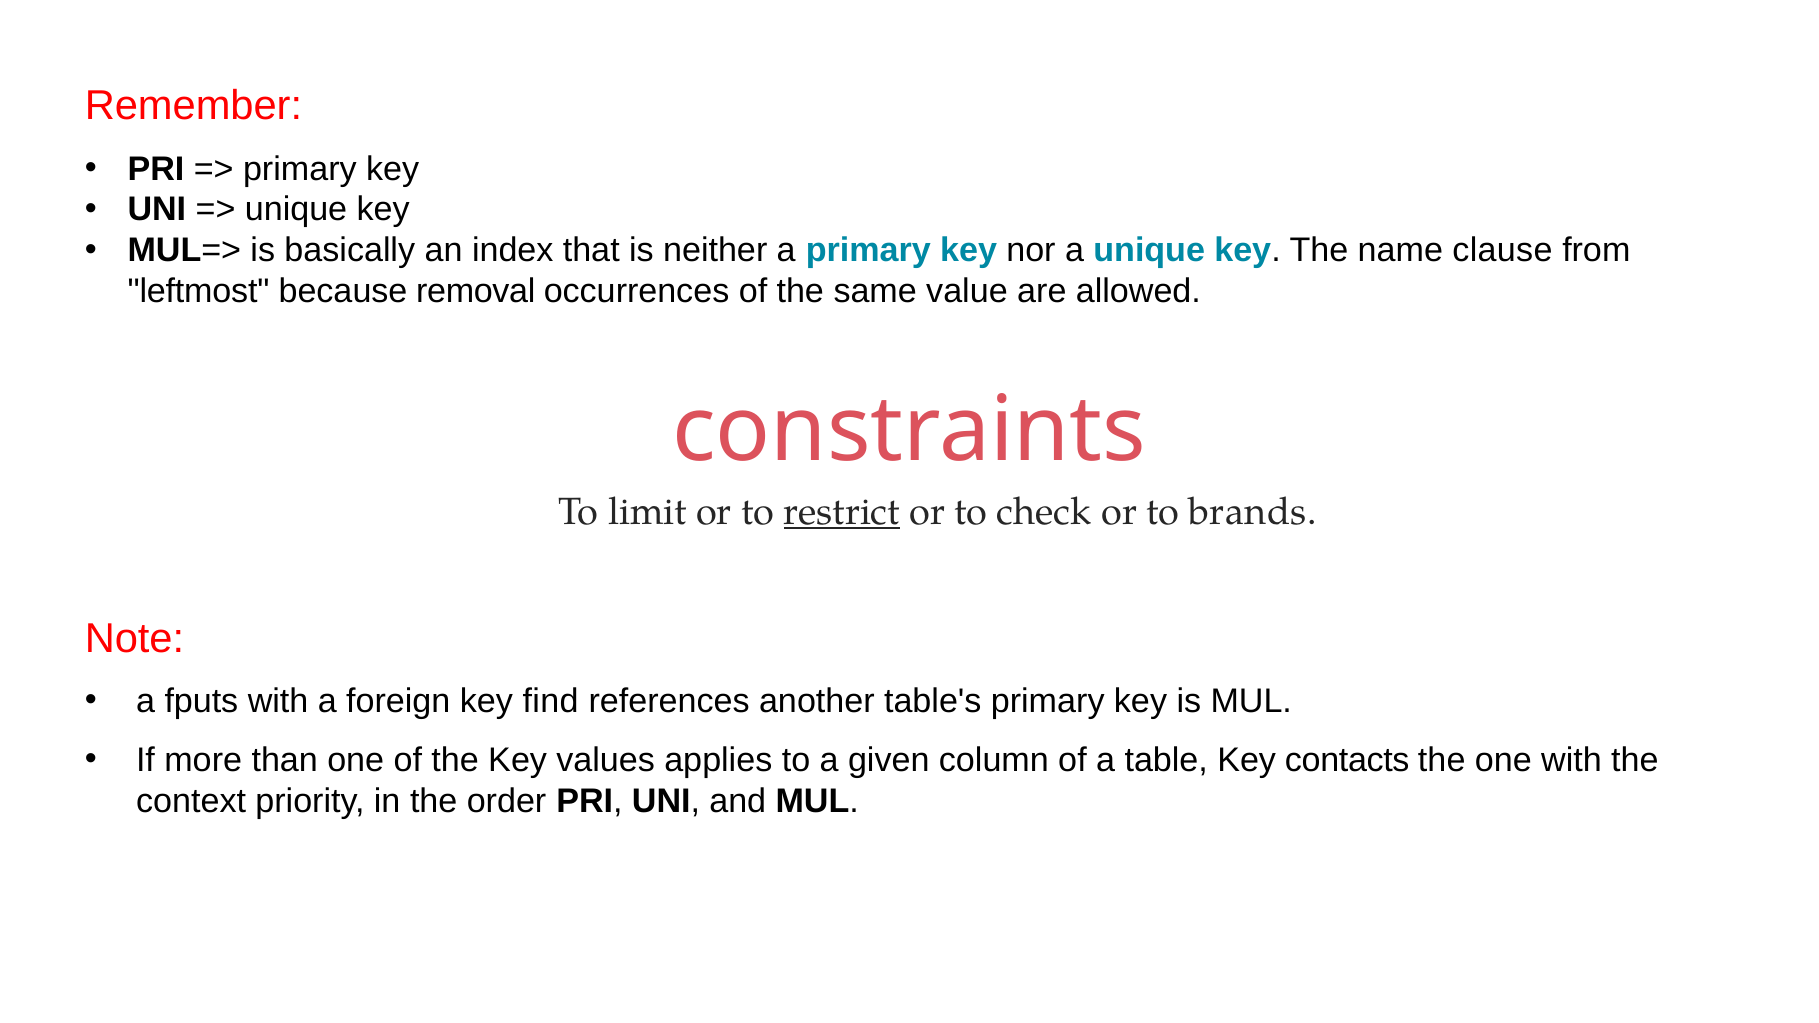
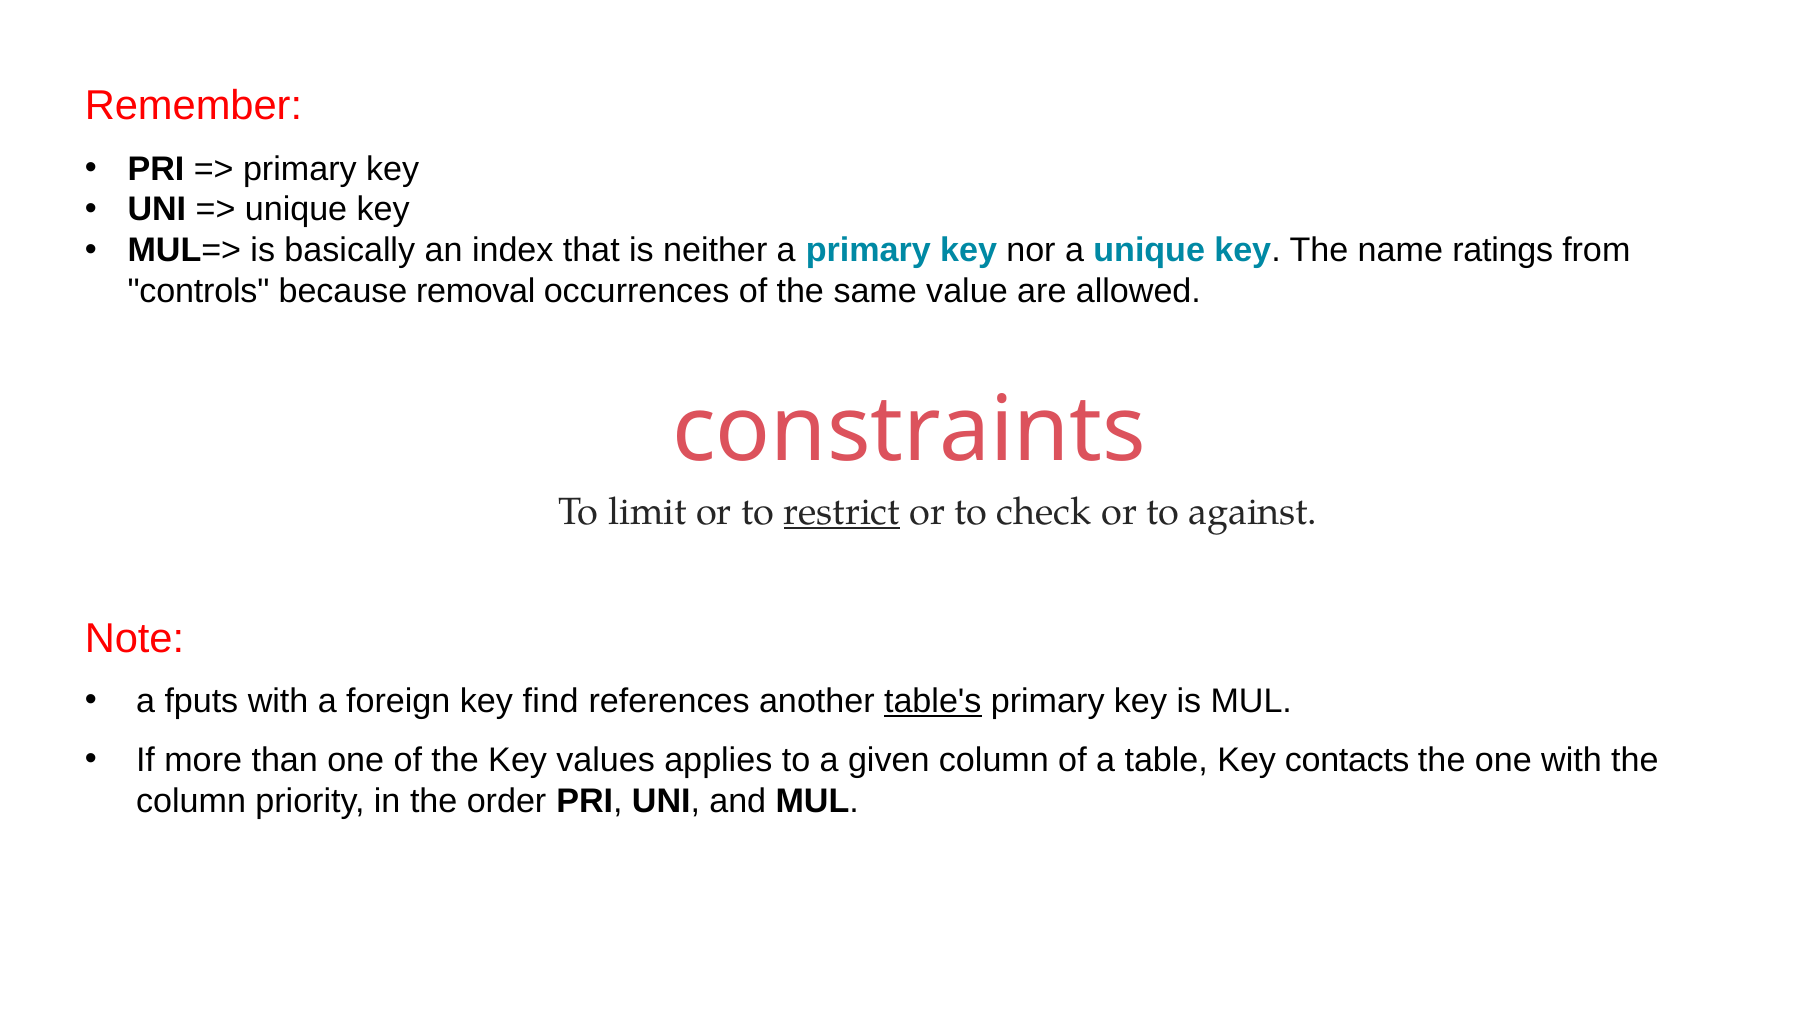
clause: clause -> ratings
leftmost: leftmost -> controls
brands: brands -> against
table's underline: none -> present
context at (191, 801): context -> column
